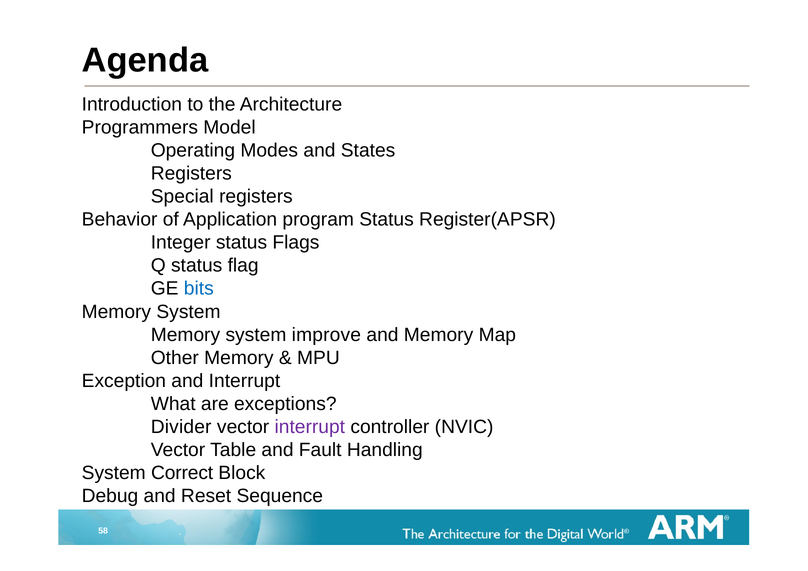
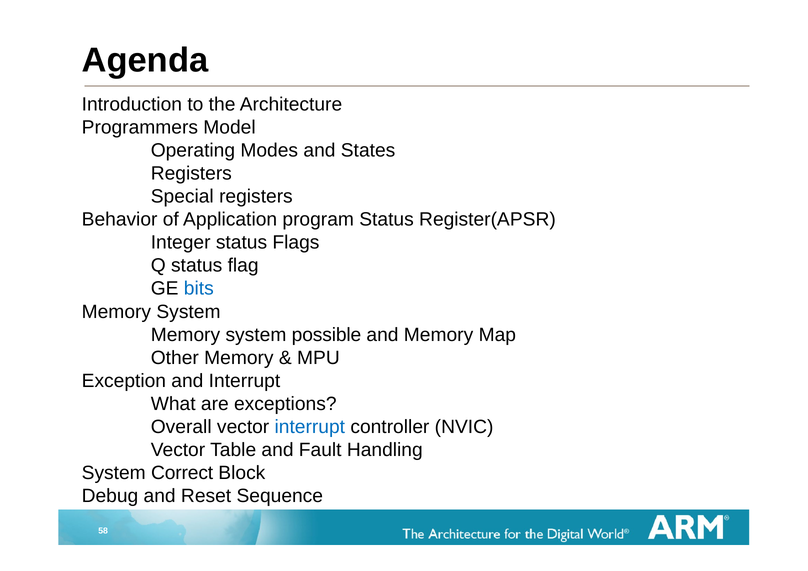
improve: improve -> possible
Divider: Divider -> Overall
interrupt at (310, 427) colour: purple -> blue
